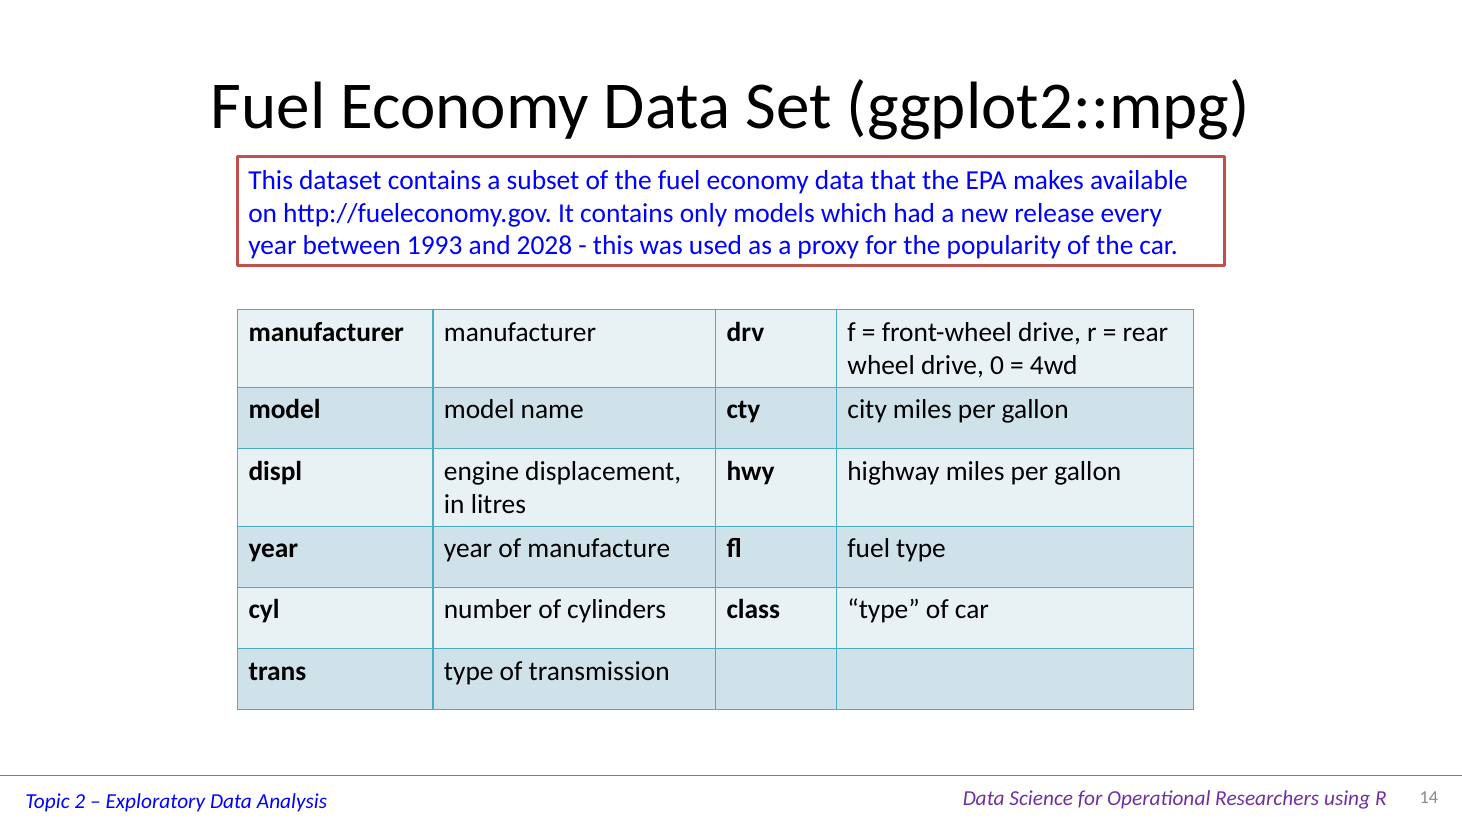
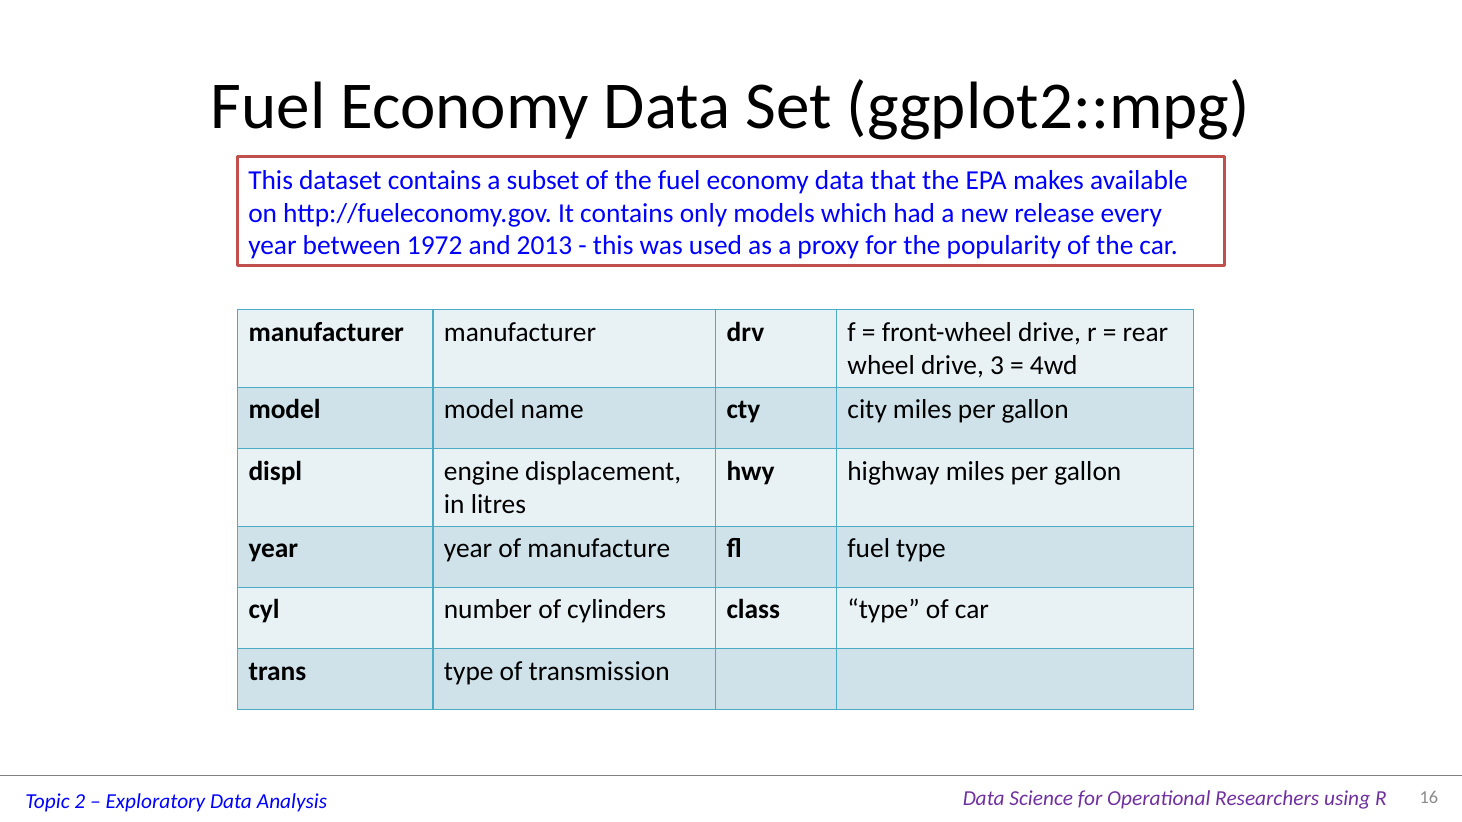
1993: 1993 -> 1972
2028: 2028 -> 2013
0: 0 -> 3
14: 14 -> 16
